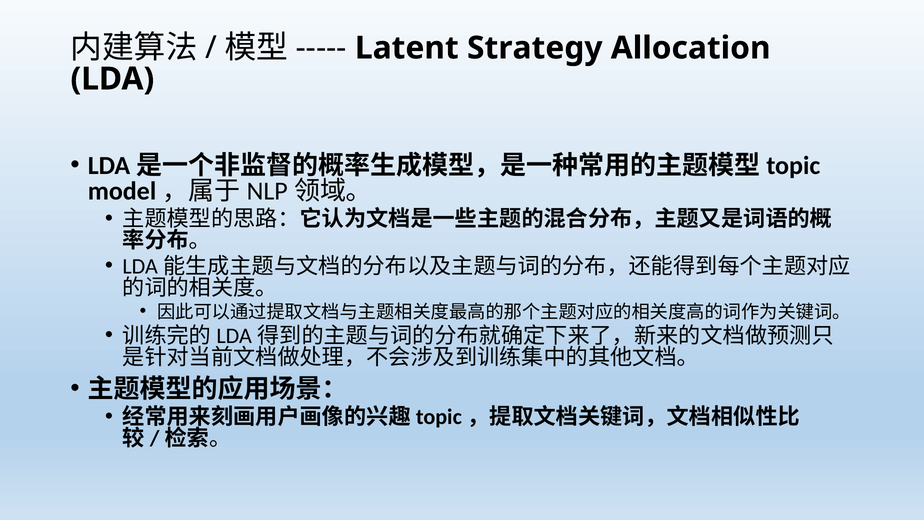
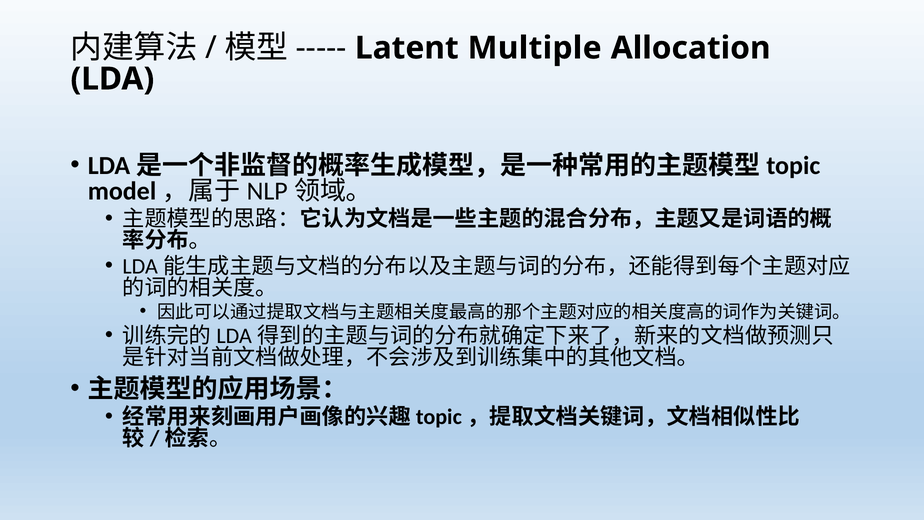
Strategy: Strategy -> Multiple
